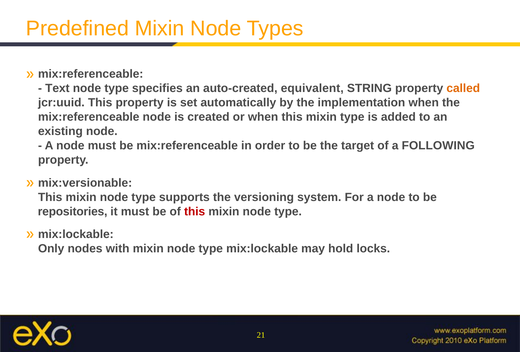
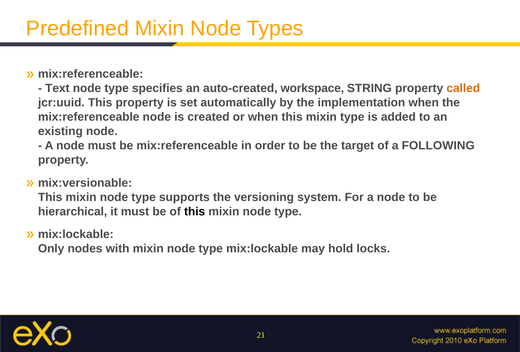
equivalent: equivalent -> workspace
repositories: repositories -> hierarchical
this at (195, 212) colour: red -> black
